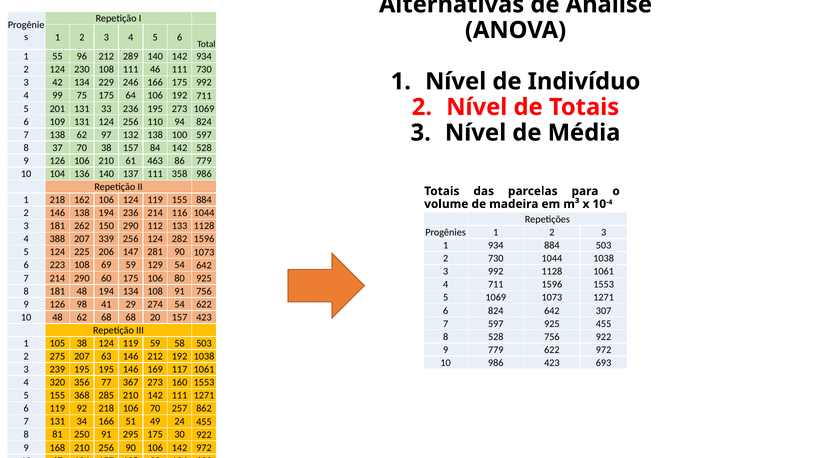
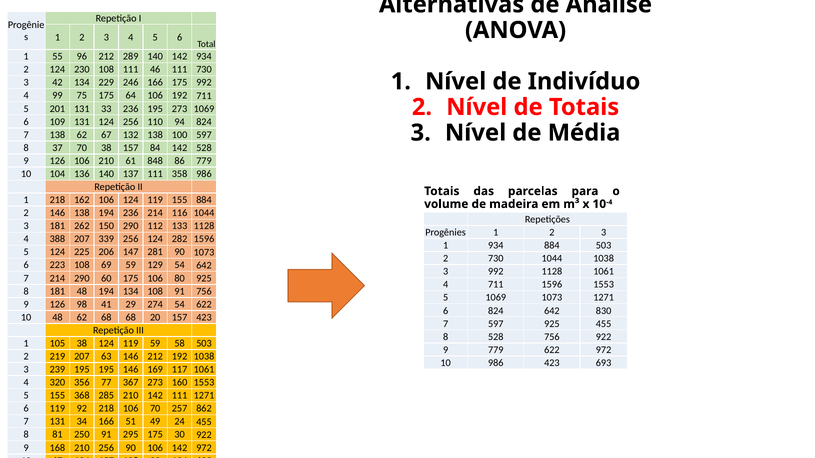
62 97: 97 -> 67
463: 463 -> 848
307: 307 -> 830
275: 275 -> 219
